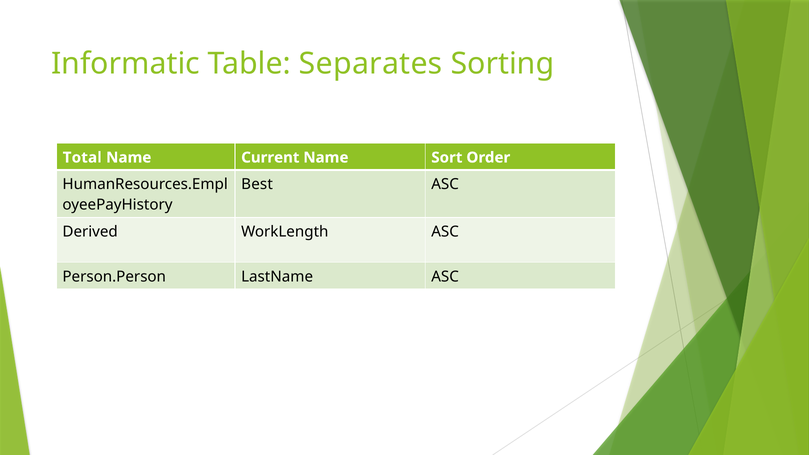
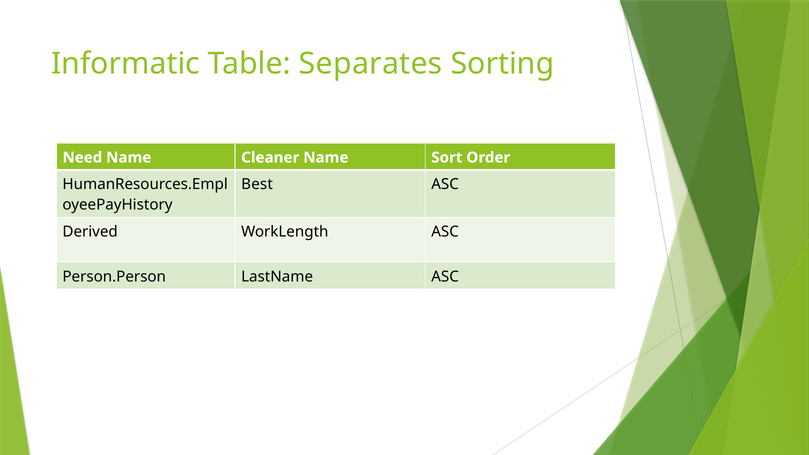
Total: Total -> Need
Current: Current -> Cleaner
